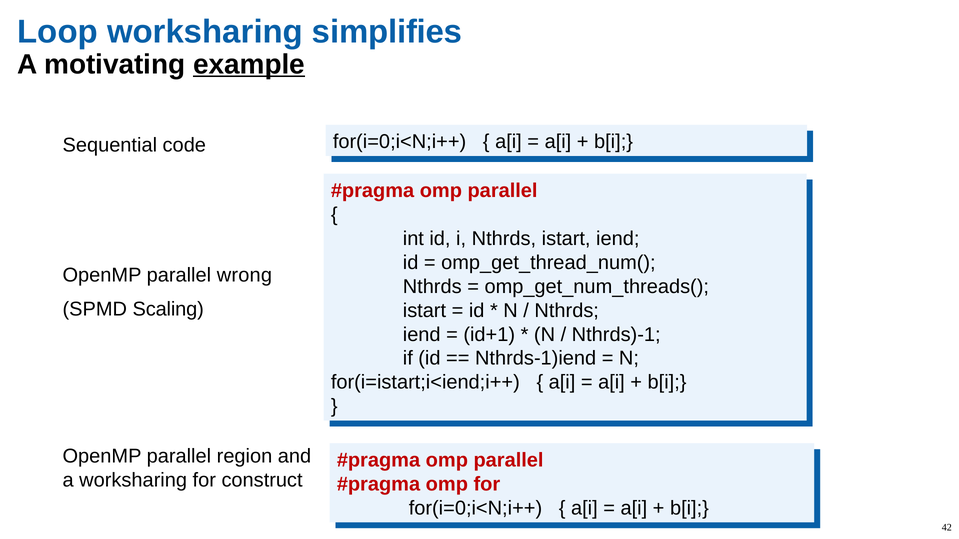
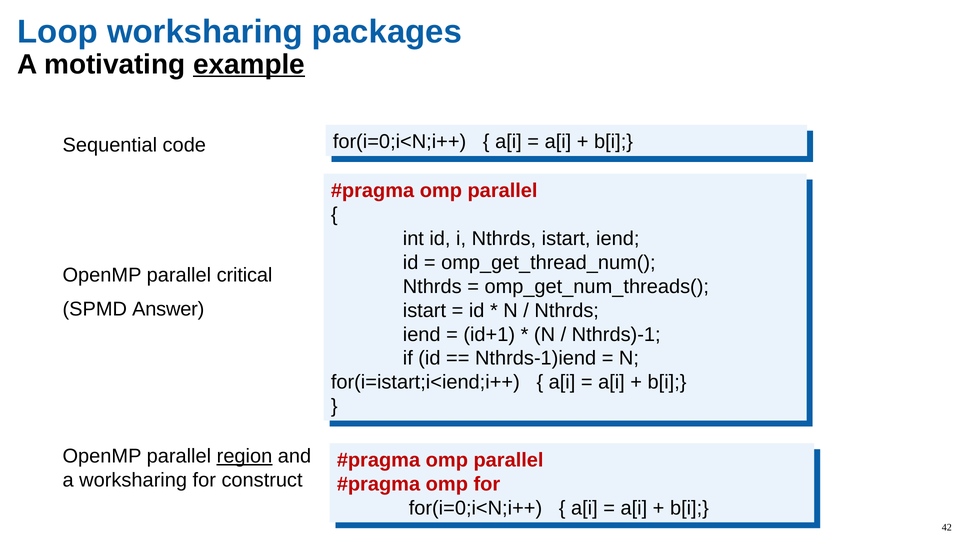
simplifies: simplifies -> packages
wrong: wrong -> critical
Scaling: Scaling -> Answer
region underline: none -> present
